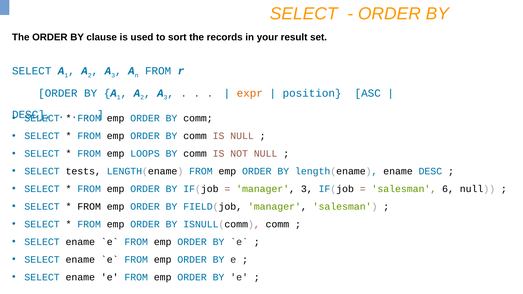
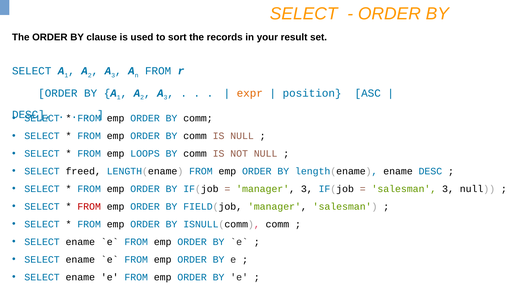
tests: tests -> freed
salesman 6: 6 -> 3
FROM at (89, 207) colour: black -> red
